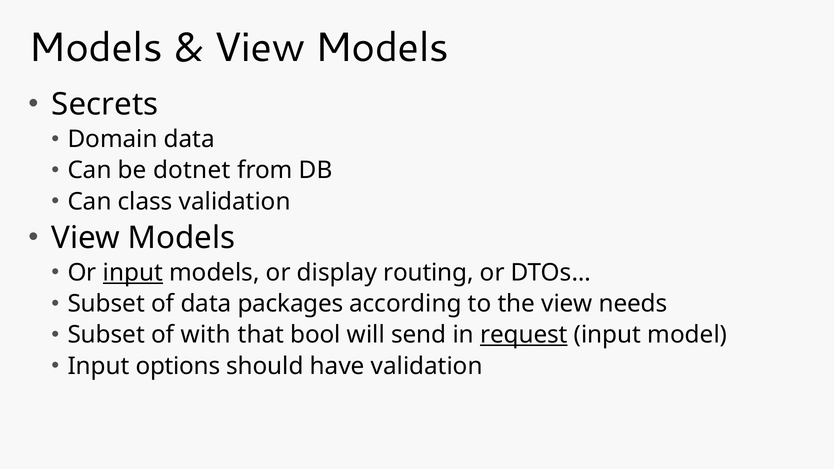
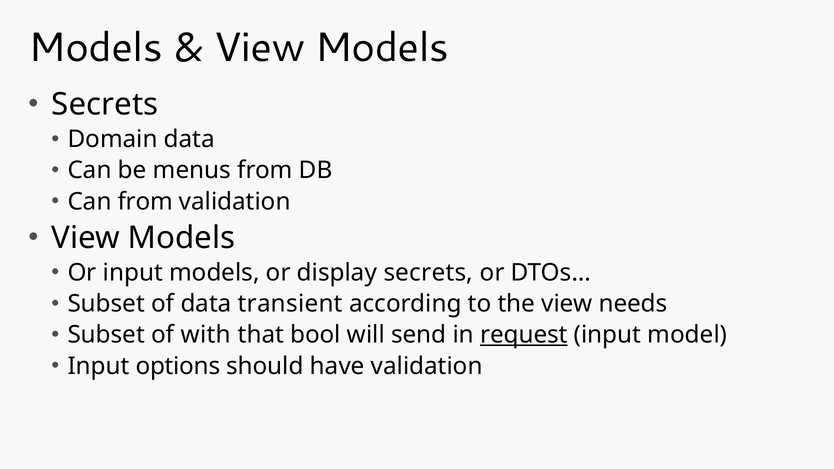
dotnet: dotnet -> menus
Can class: class -> from
input at (133, 273) underline: present -> none
display routing: routing -> secrets
packages: packages -> transient
